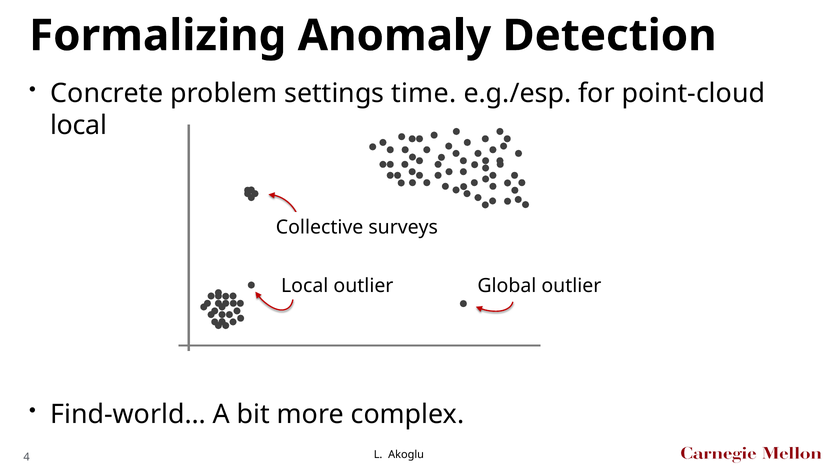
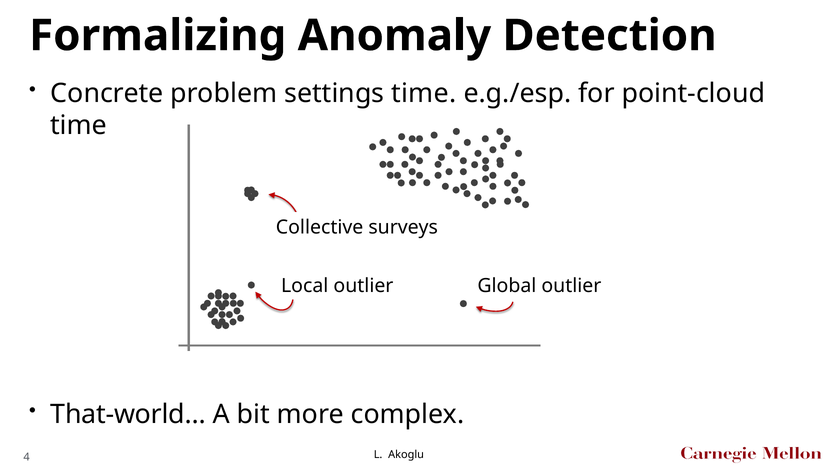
local at (79, 125): local -> time
Find-world…: Find-world… -> That-world…
